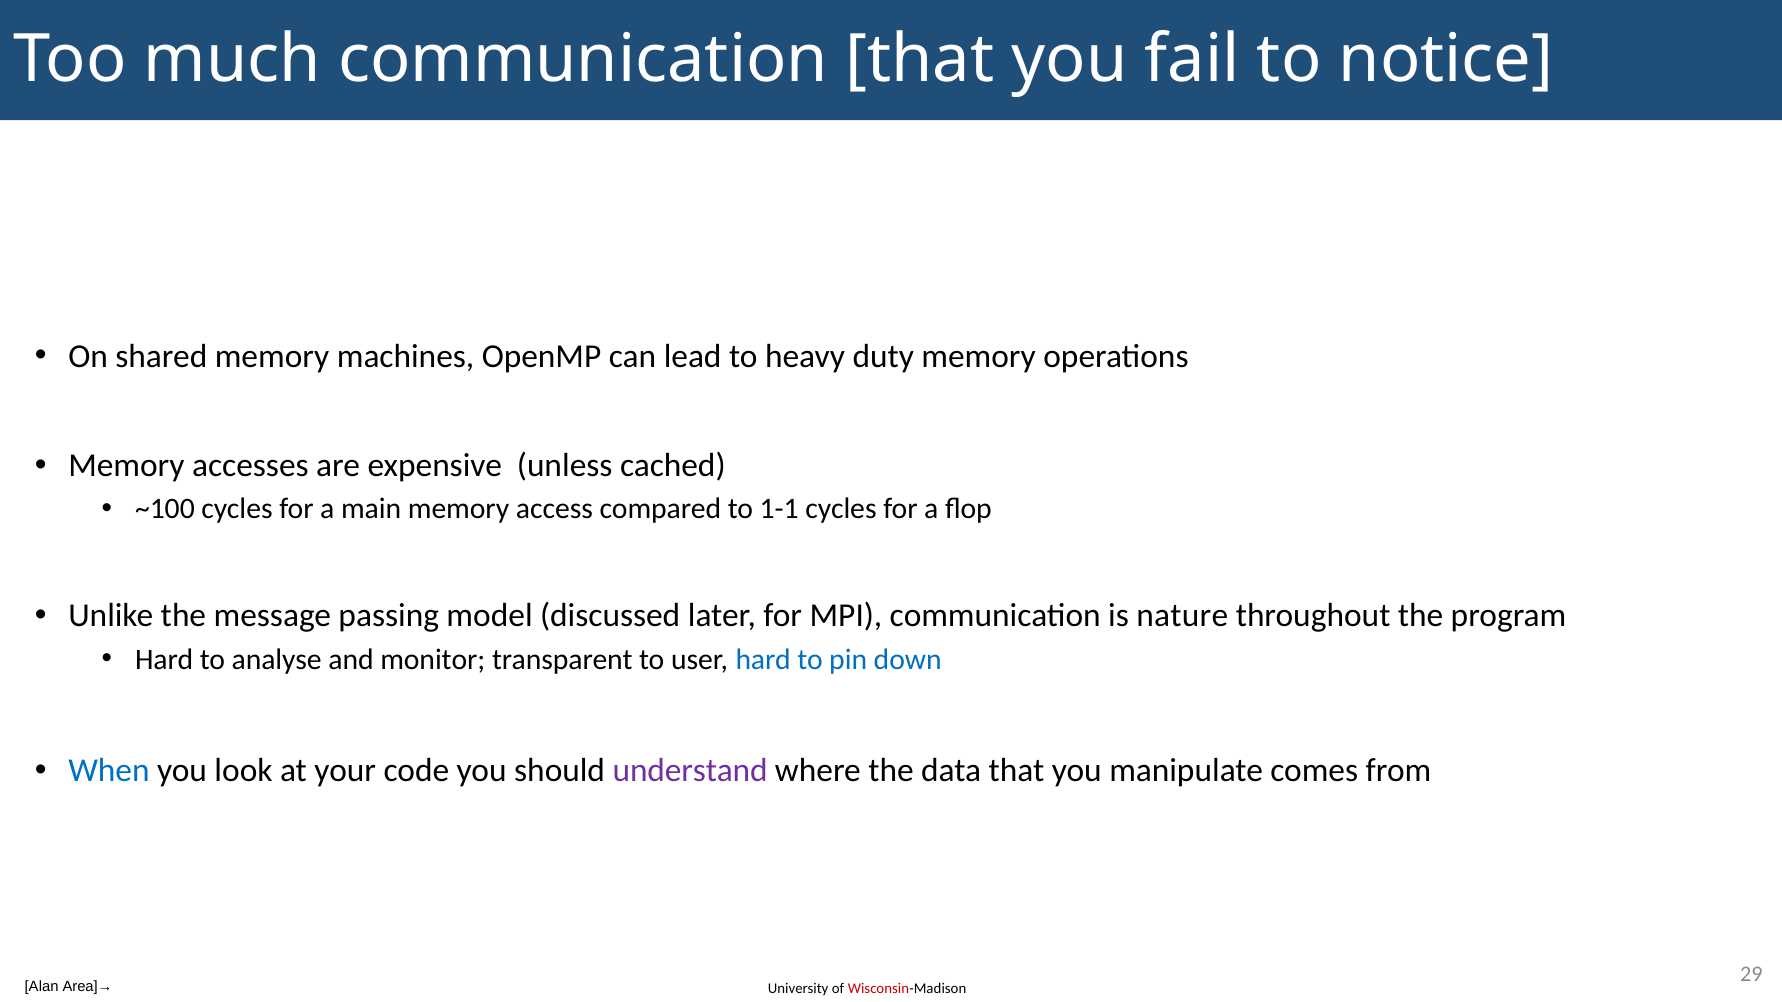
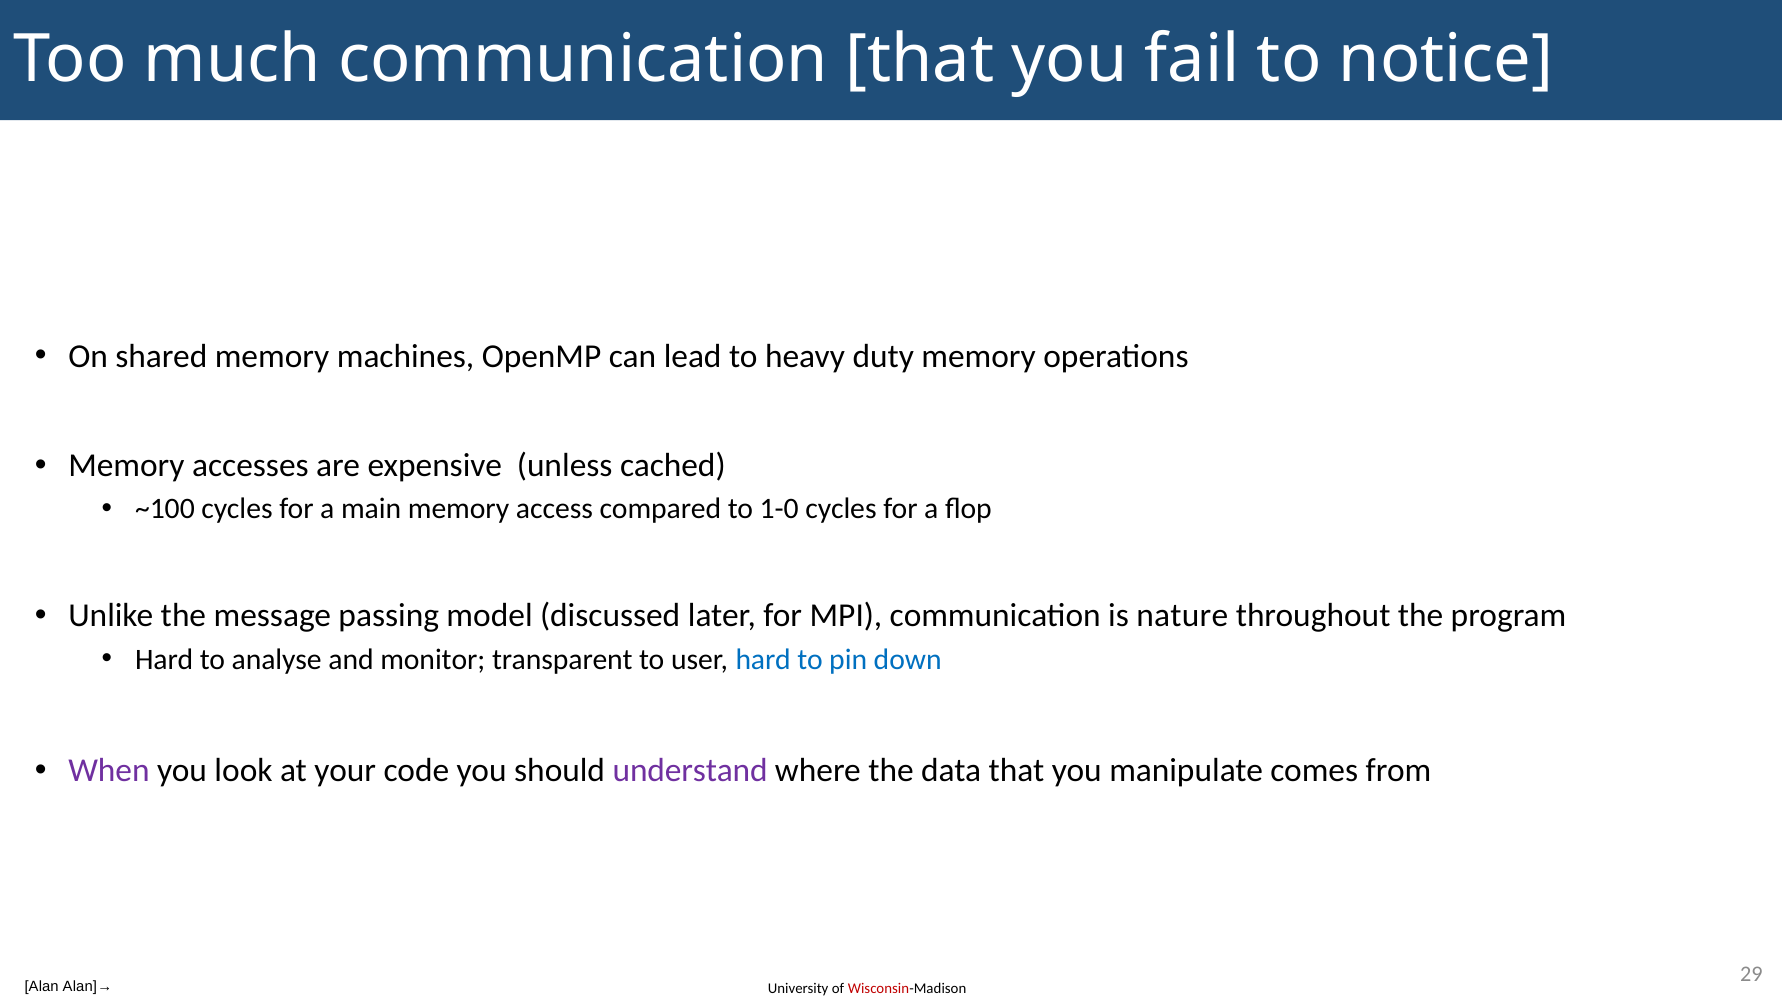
1-1: 1-1 -> 1-0
When colour: blue -> purple
Area]→: Area]→ -> Alan]→
